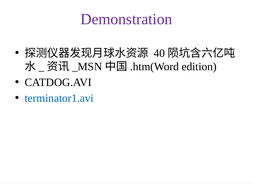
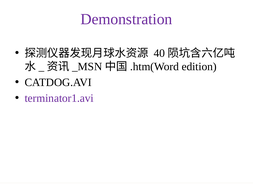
terminator1.avi colour: blue -> purple
